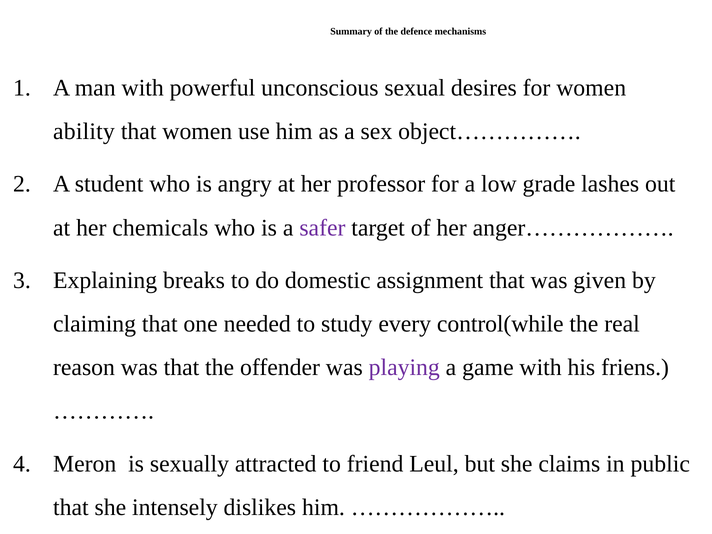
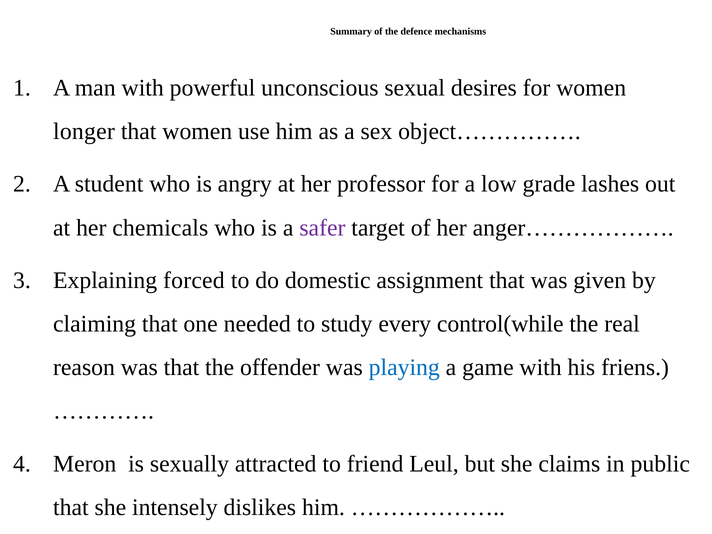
ability: ability -> longer
breaks: breaks -> forced
playing colour: purple -> blue
